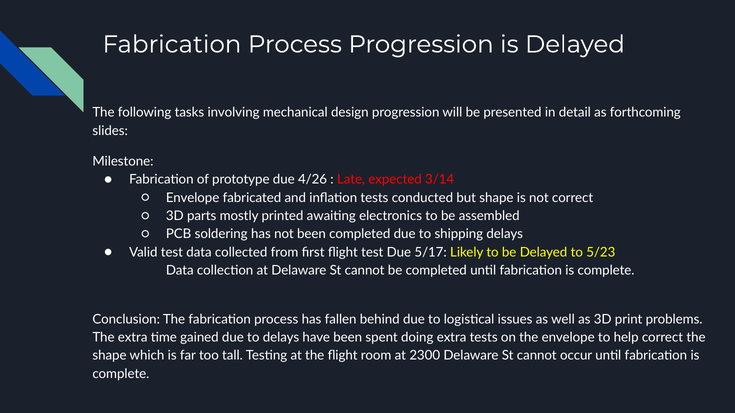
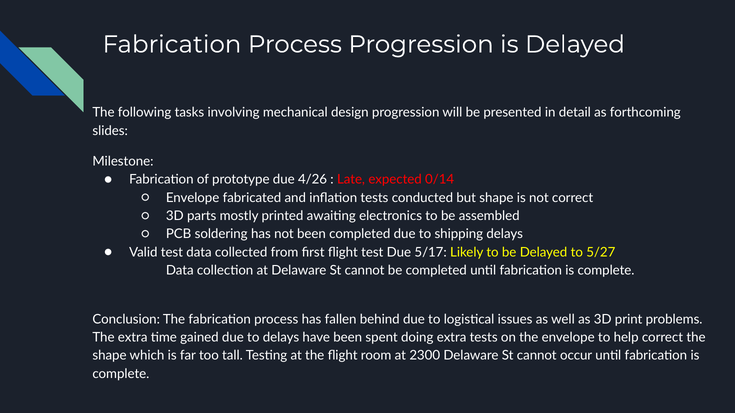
3/14: 3/14 -> 0/14
5/23: 5/23 -> 5/27
